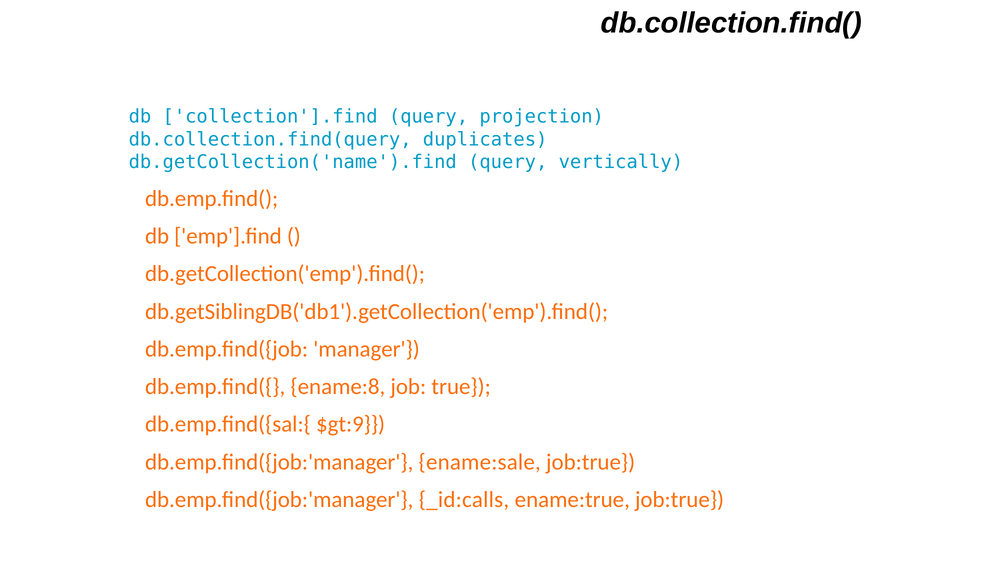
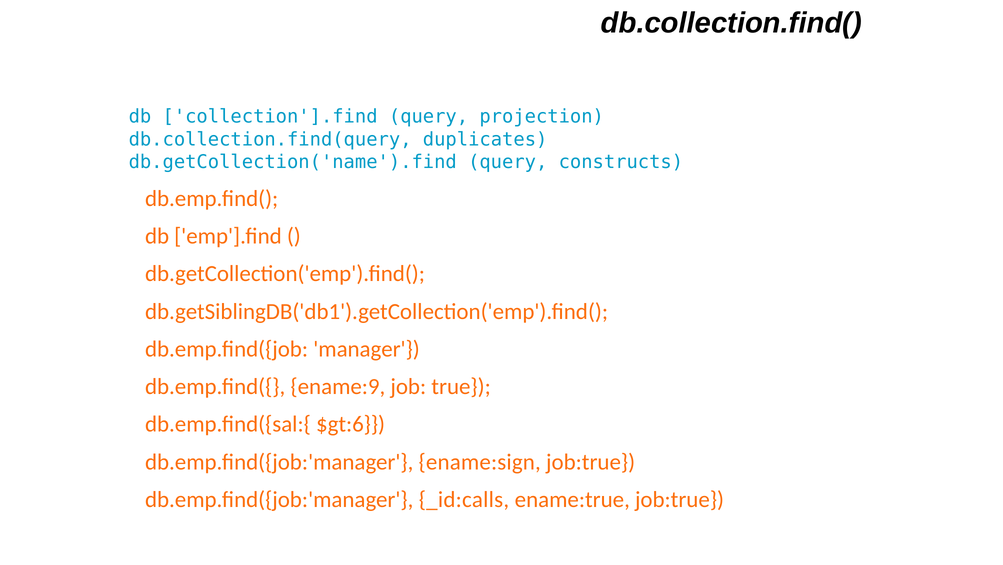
vertically: vertically -> constructs
ename:8: ename:8 -> ename:9
$gt:9: $gt:9 -> $gt:6
ename:sale: ename:sale -> ename:sign
